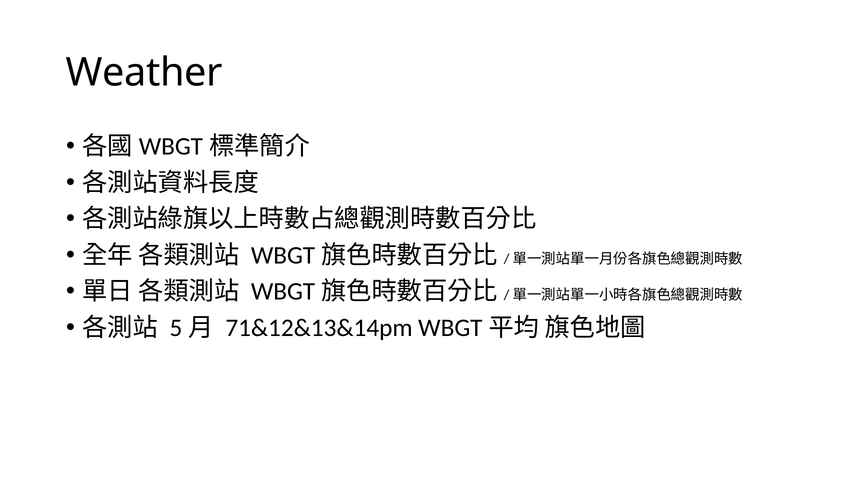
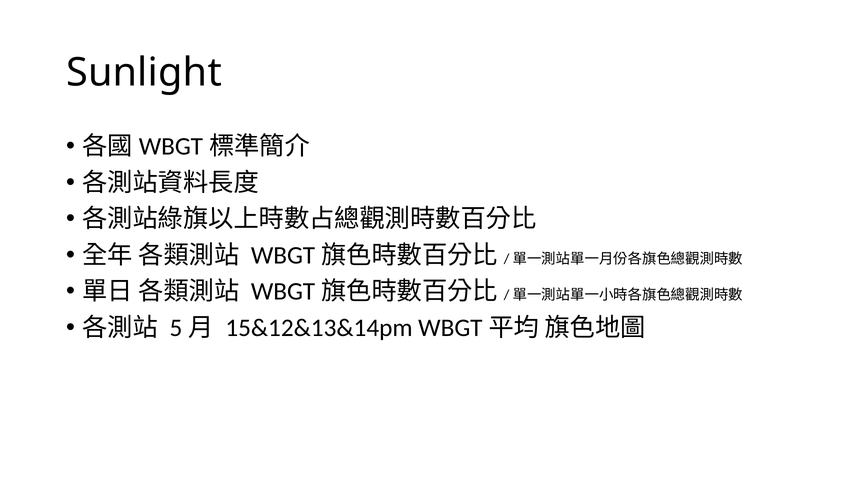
Weather: Weather -> Sunlight
71&12&13&14pm: 71&12&13&14pm -> 15&12&13&14pm
